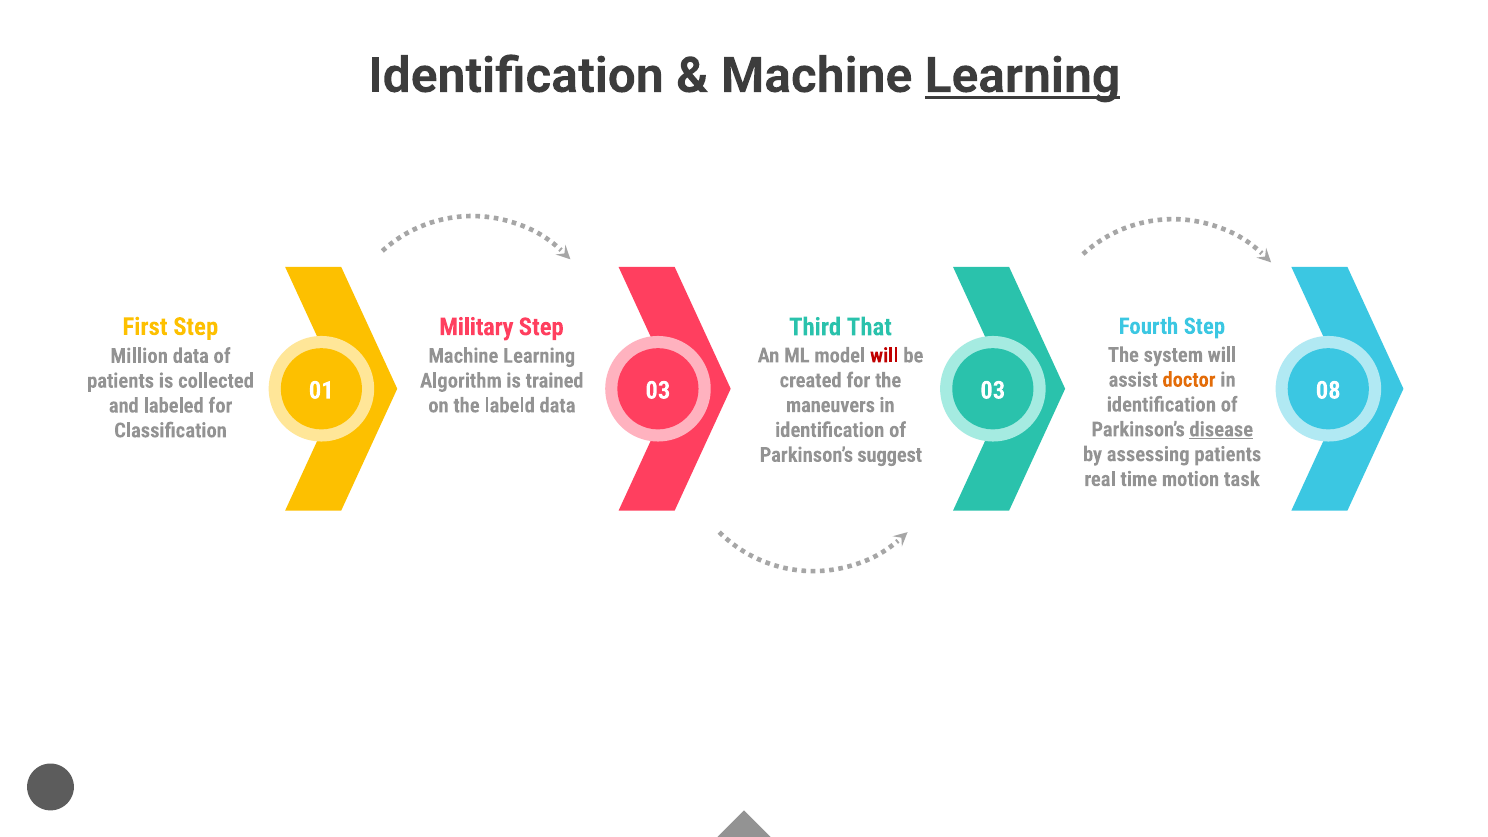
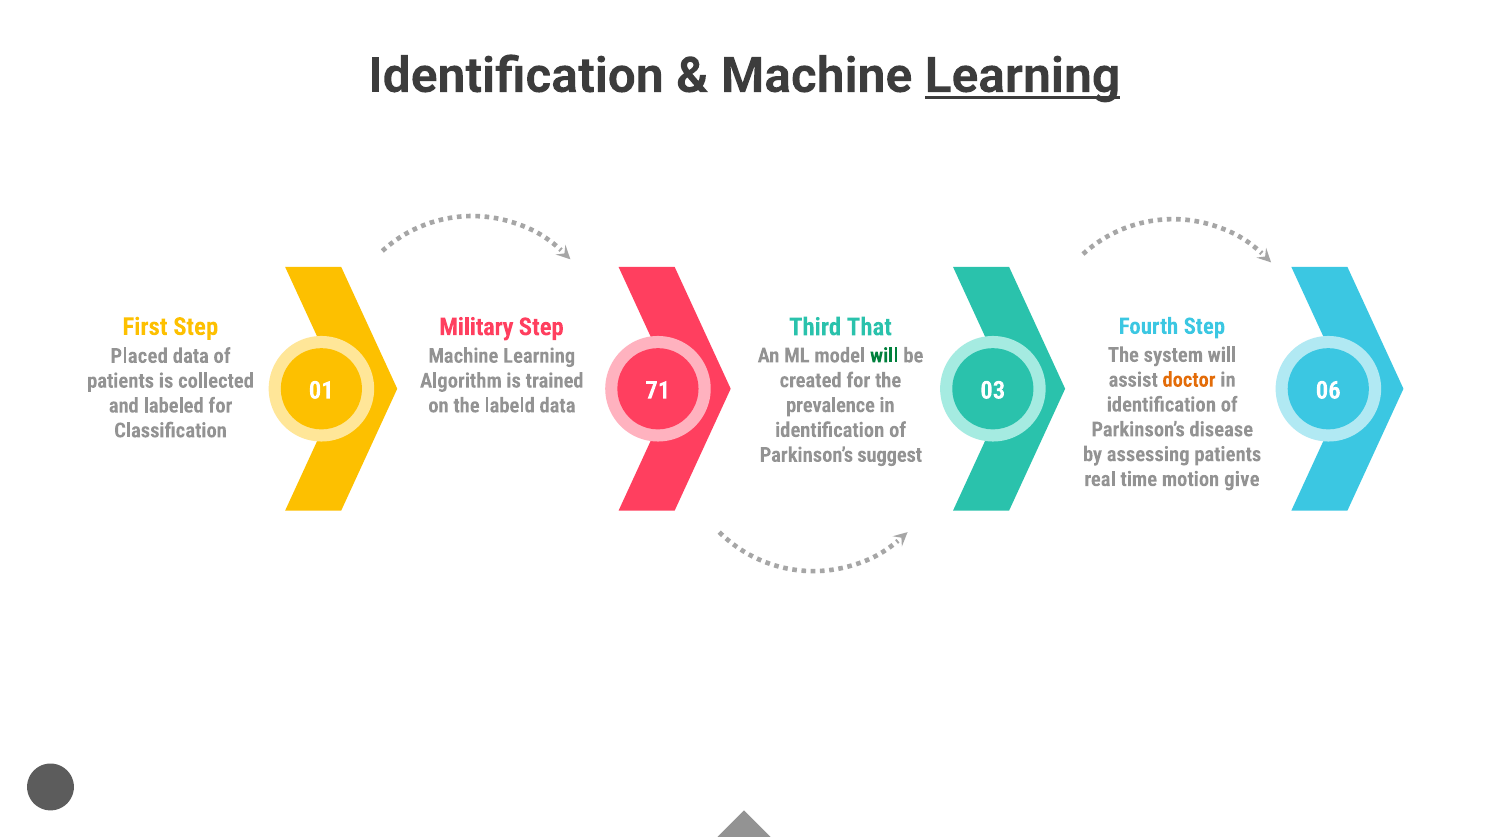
will at (884, 356) colour: red -> green
Million: Million -> Placed
01 03: 03 -> 71
08: 08 -> 06
maneuvers: maneuvers -> prevalence
disease underline: present -> none
task: task -> give
